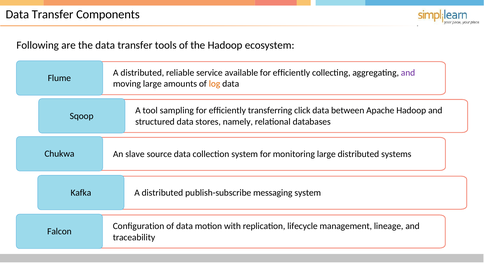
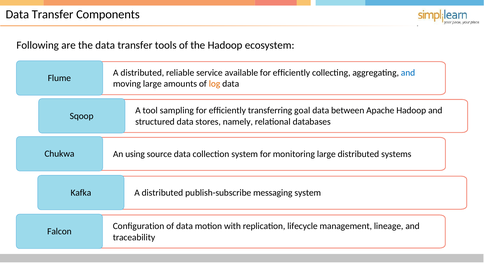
and at (408, 73) colour: purple -> blue
click: click -> goal
slave: slave -> using
